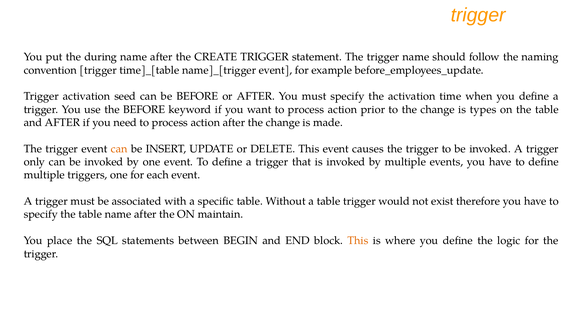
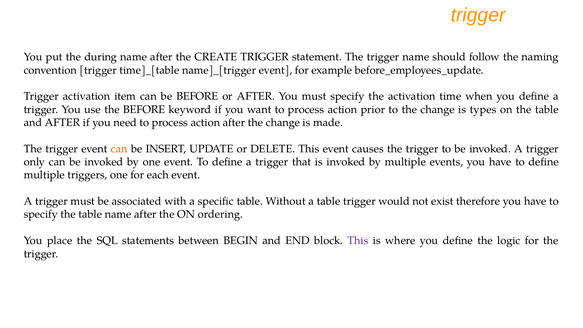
seed: seed -> item
maintain: maintain -> ordering
This at (358, 241) colour: orange -> purple
